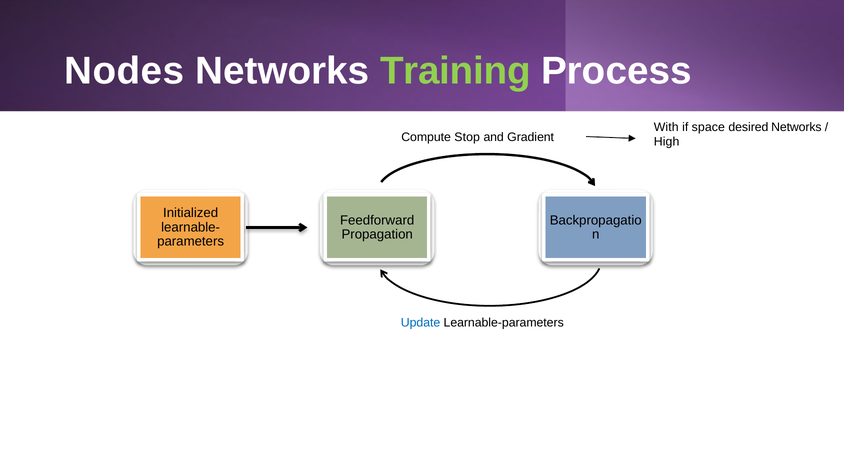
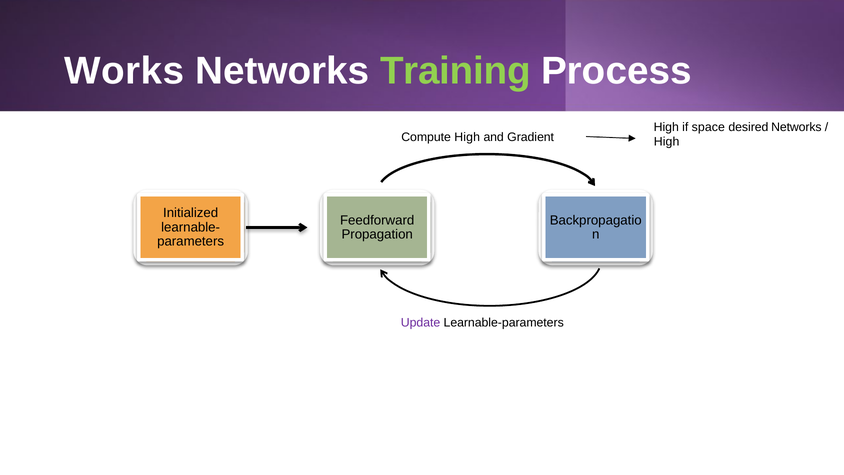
Nodes: Nodes -> Works
With at (666, 127): With -> High
Compute Stop: Stop -> High
Update colour: blue -> purple
